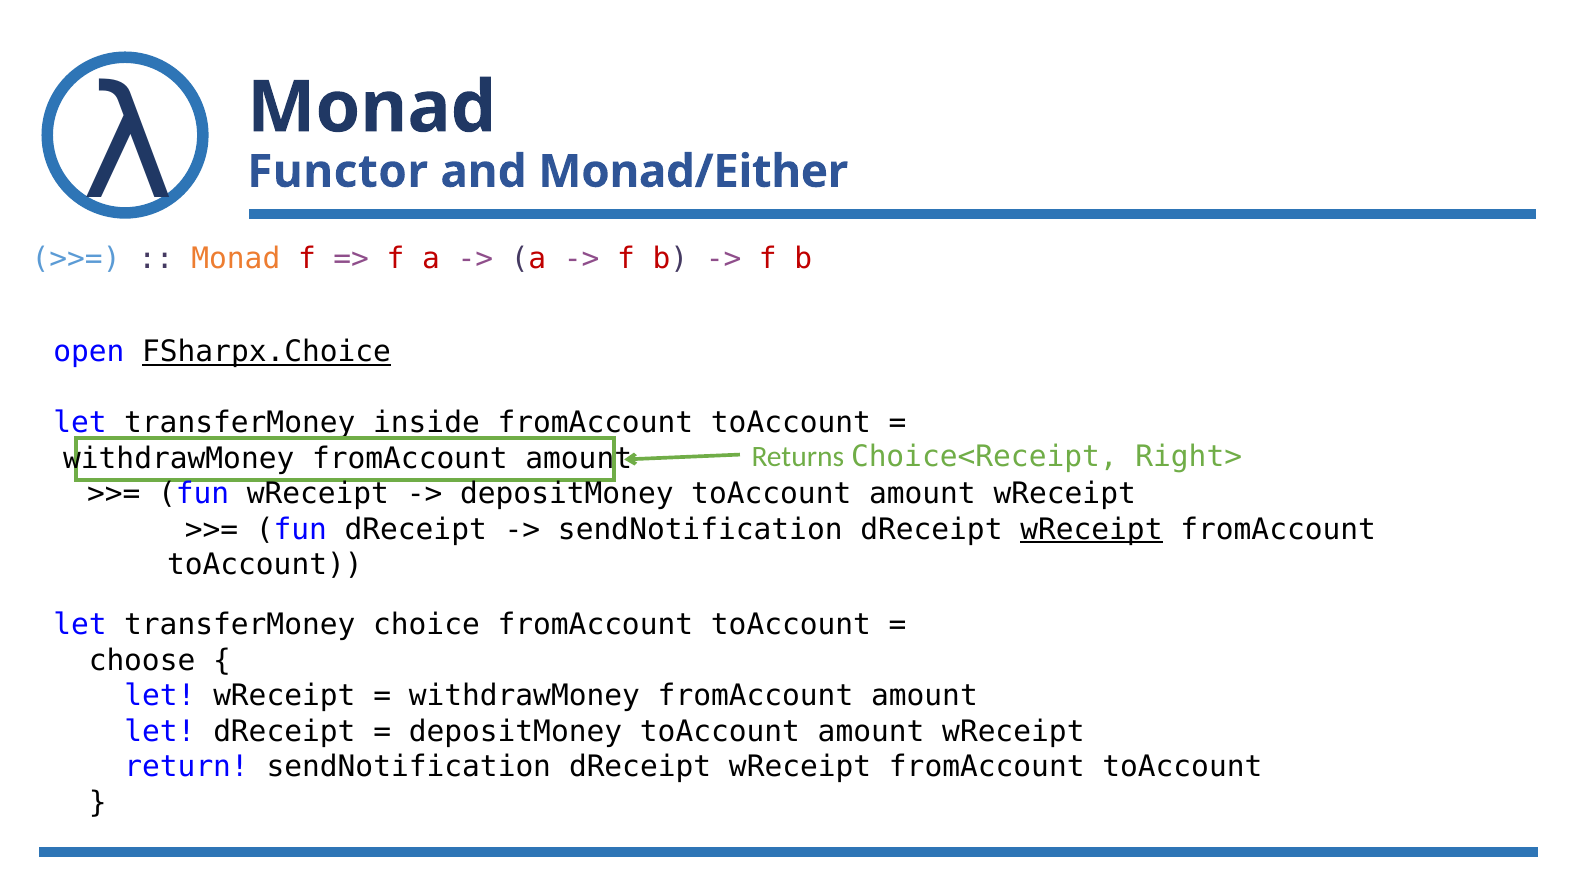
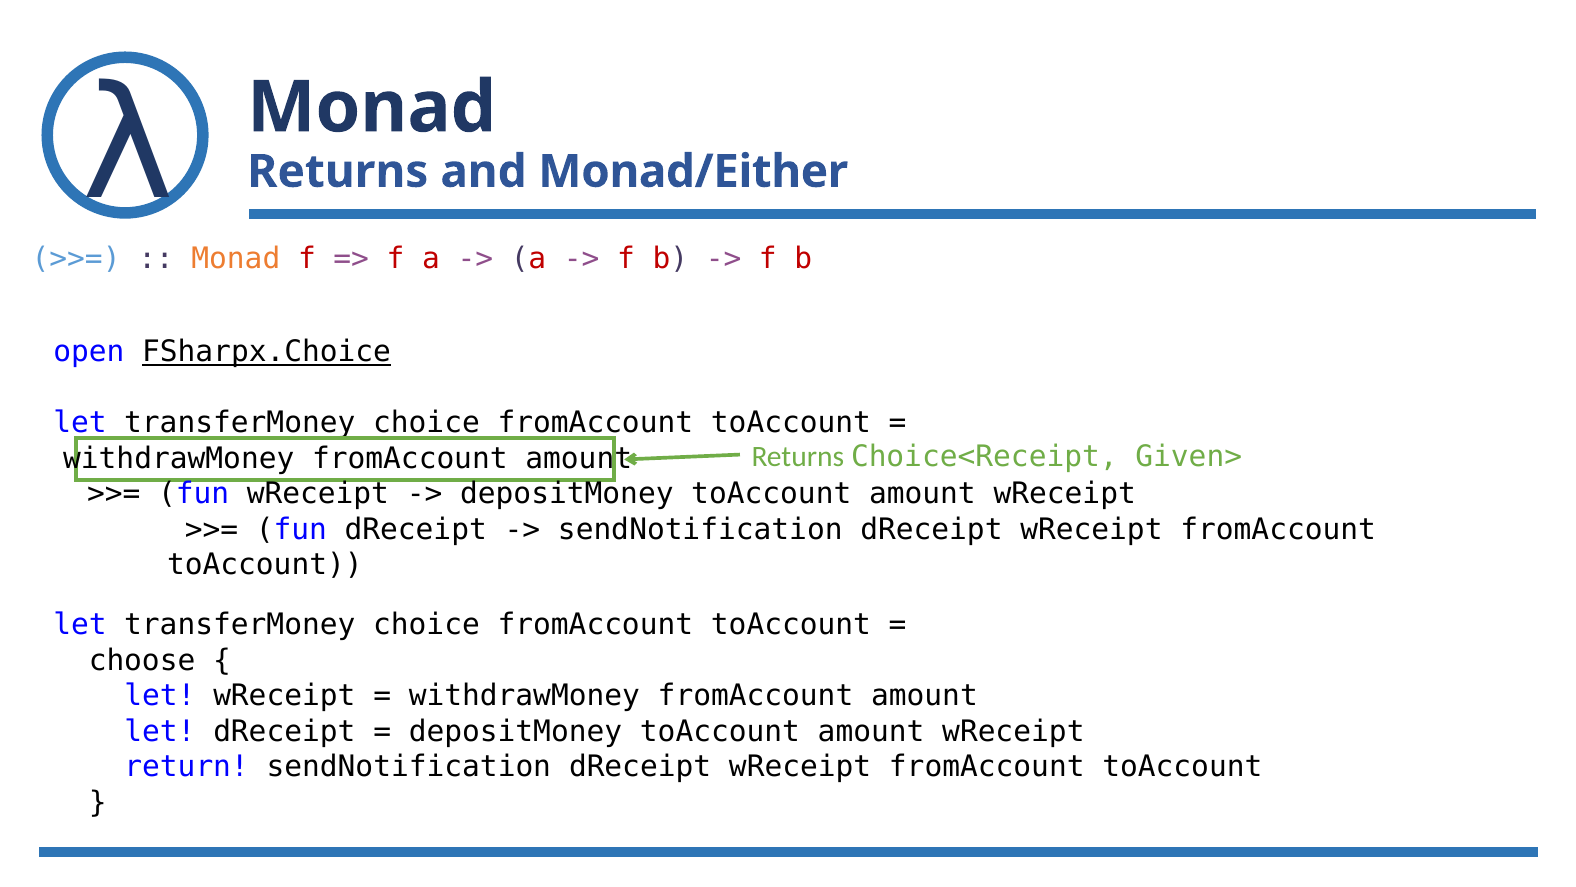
Functor at (338, 172): Functor -> Returns
inside at (426, 423): inside -> choice
Right>: Right> -> Given>
wReceipt at (1091, 529) underline: present -> none
